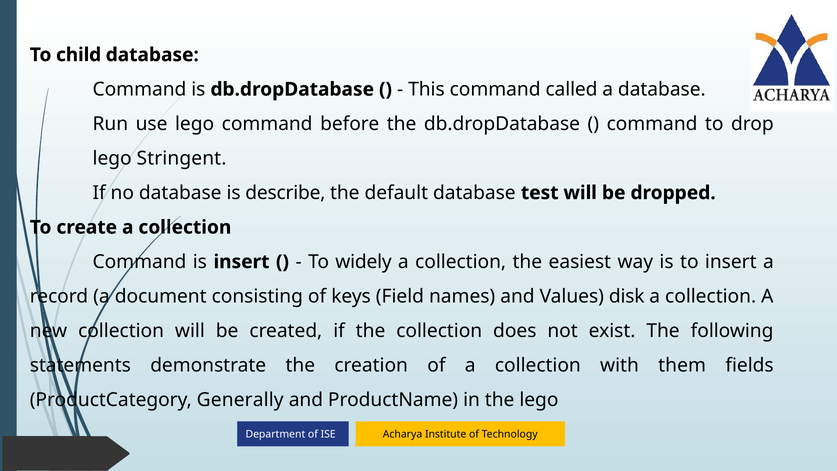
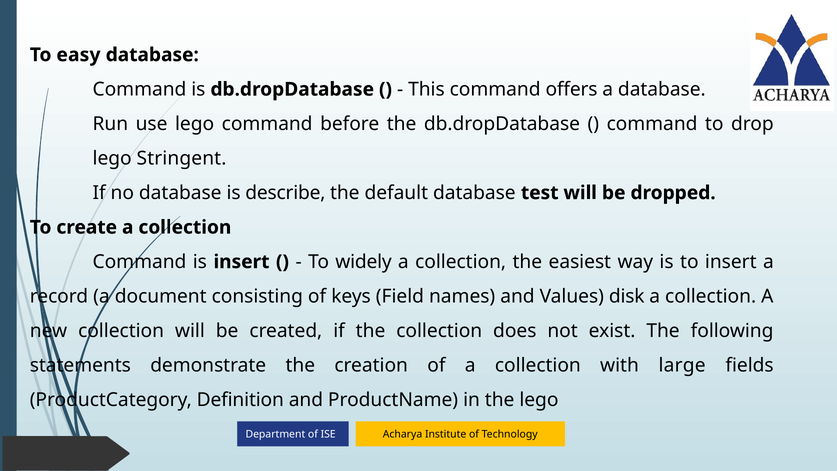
child: child -> easy
called: called -> offers
them: them -> large
Generally: Generally -> Definition
